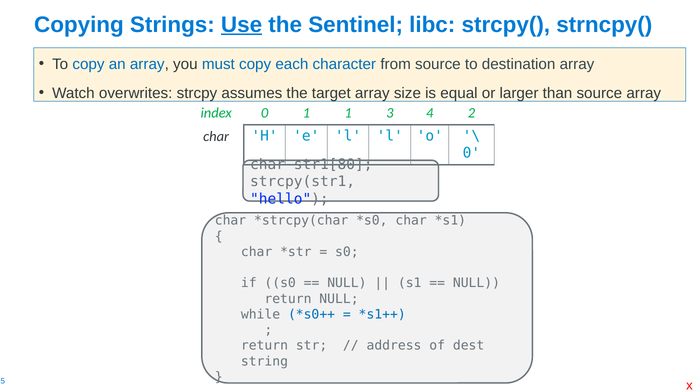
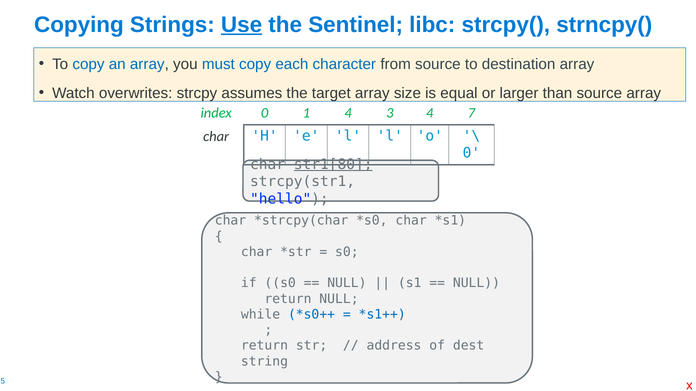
1 1: 1 -> 4
2: 2 -> 7
str1[80 underline: none -> present
